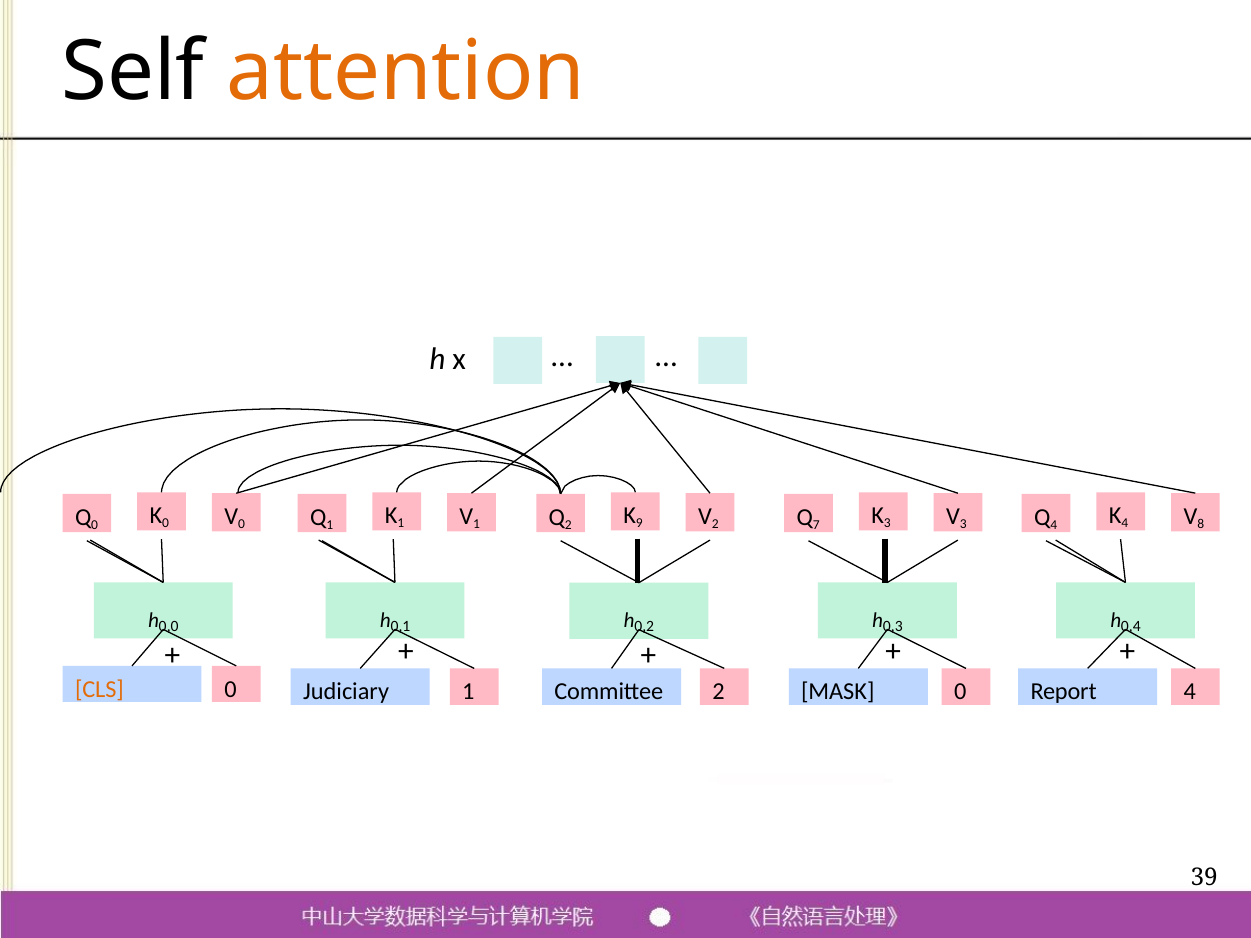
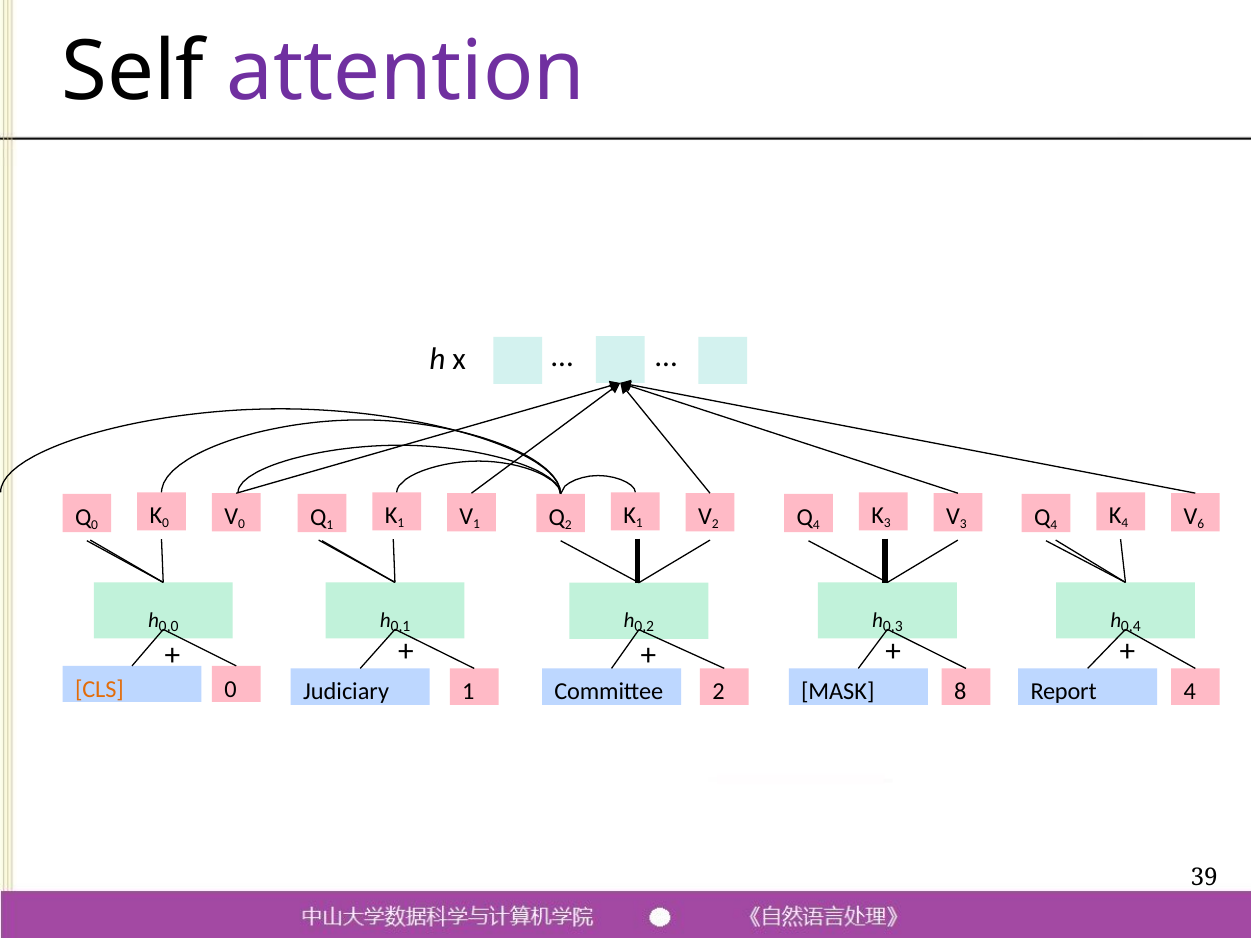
attention colour: orange -> purple
9 at (639, 524): 9 -> 1
7 at (816, 525): 7 -> 4
8: 8 -> 6
2 0: 0 -> 8
